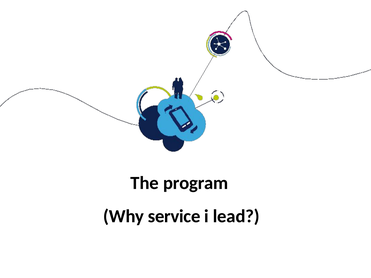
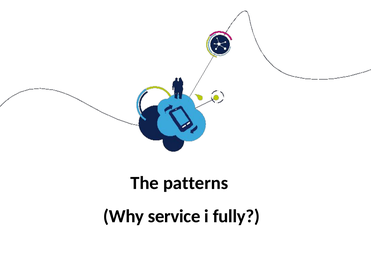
program: program -> patterns
lead: lead -> fully
